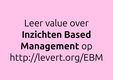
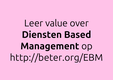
Inzichten: Inzichten -> Diensten
http://levert.org/EBM: http://levert.org/EBM -> http://beter.org/EBM
